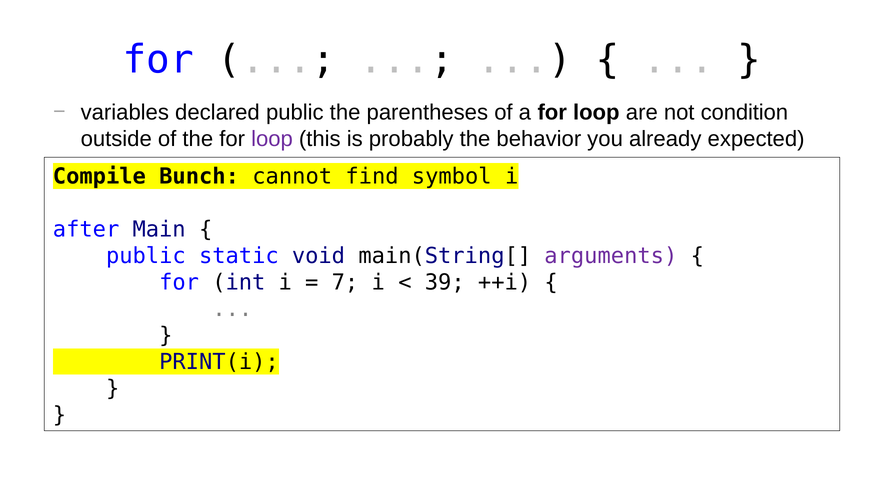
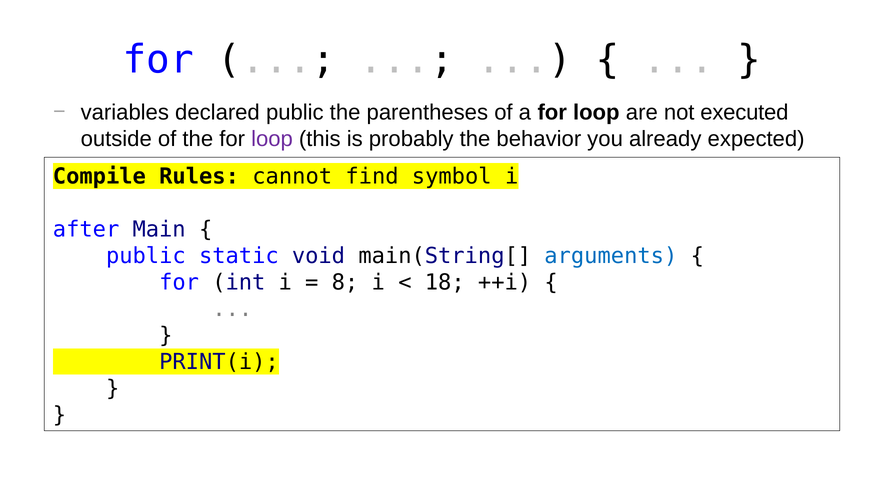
condition: condition -> executed
Bunch: Bunch -> Rules
arguments colour: purple -> blue
7: 7 -> 8
39: 39 -> 18
